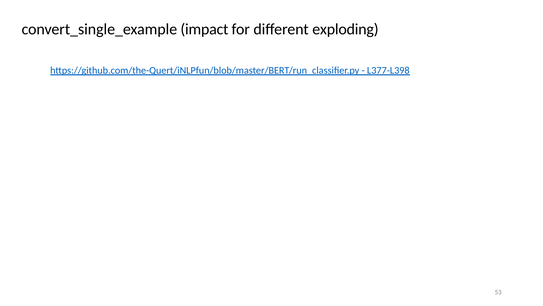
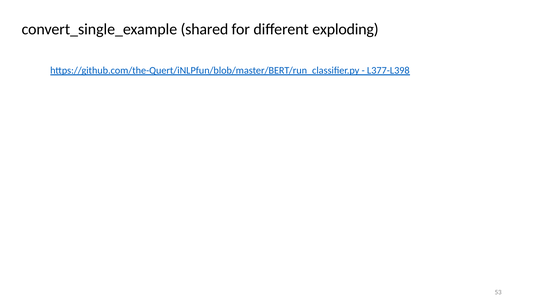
impact: impact -> shared
